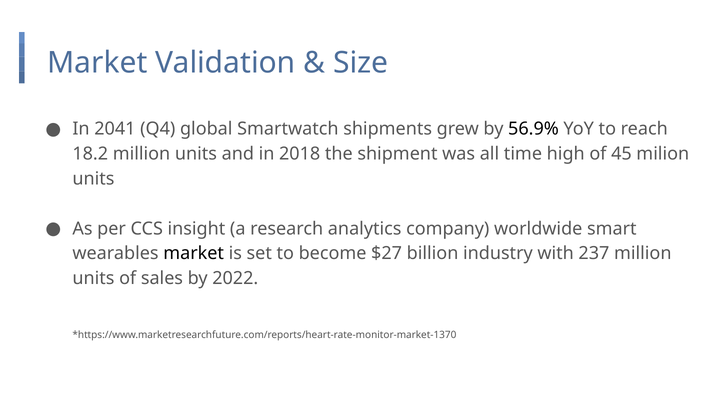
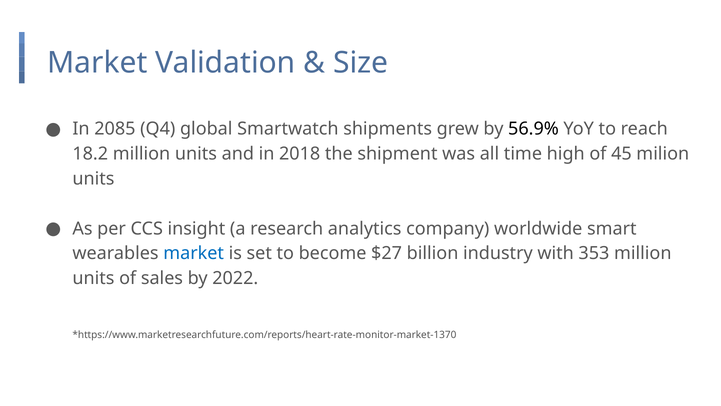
2041: 2041 -> 2085
market at (194, 253) colour: black -> blue
237: 237 -> 353
